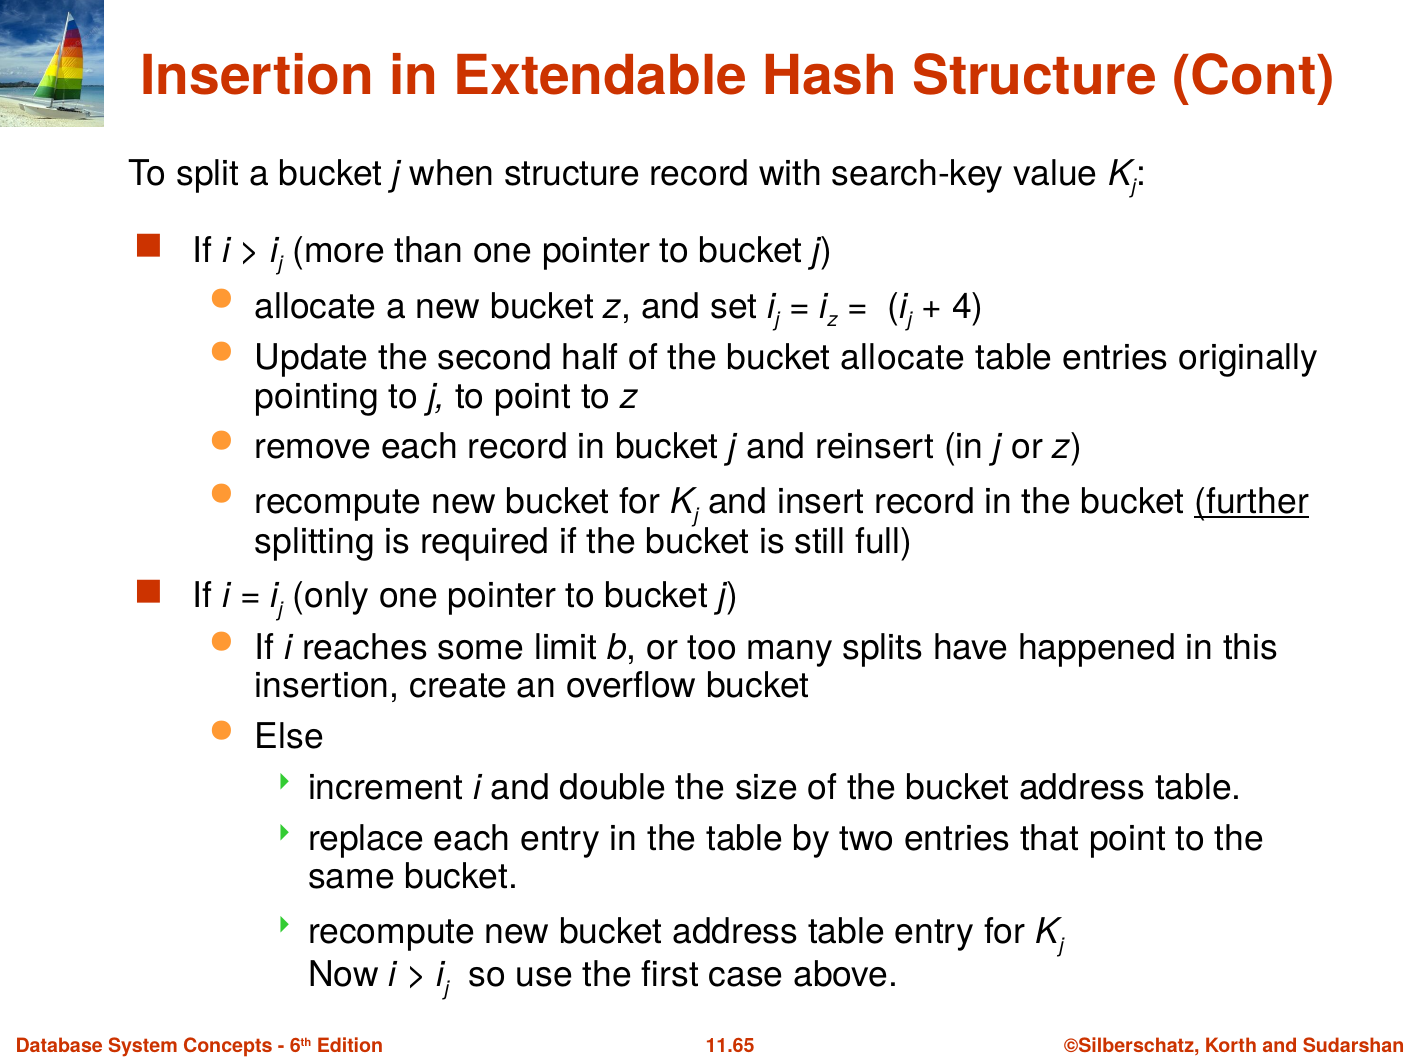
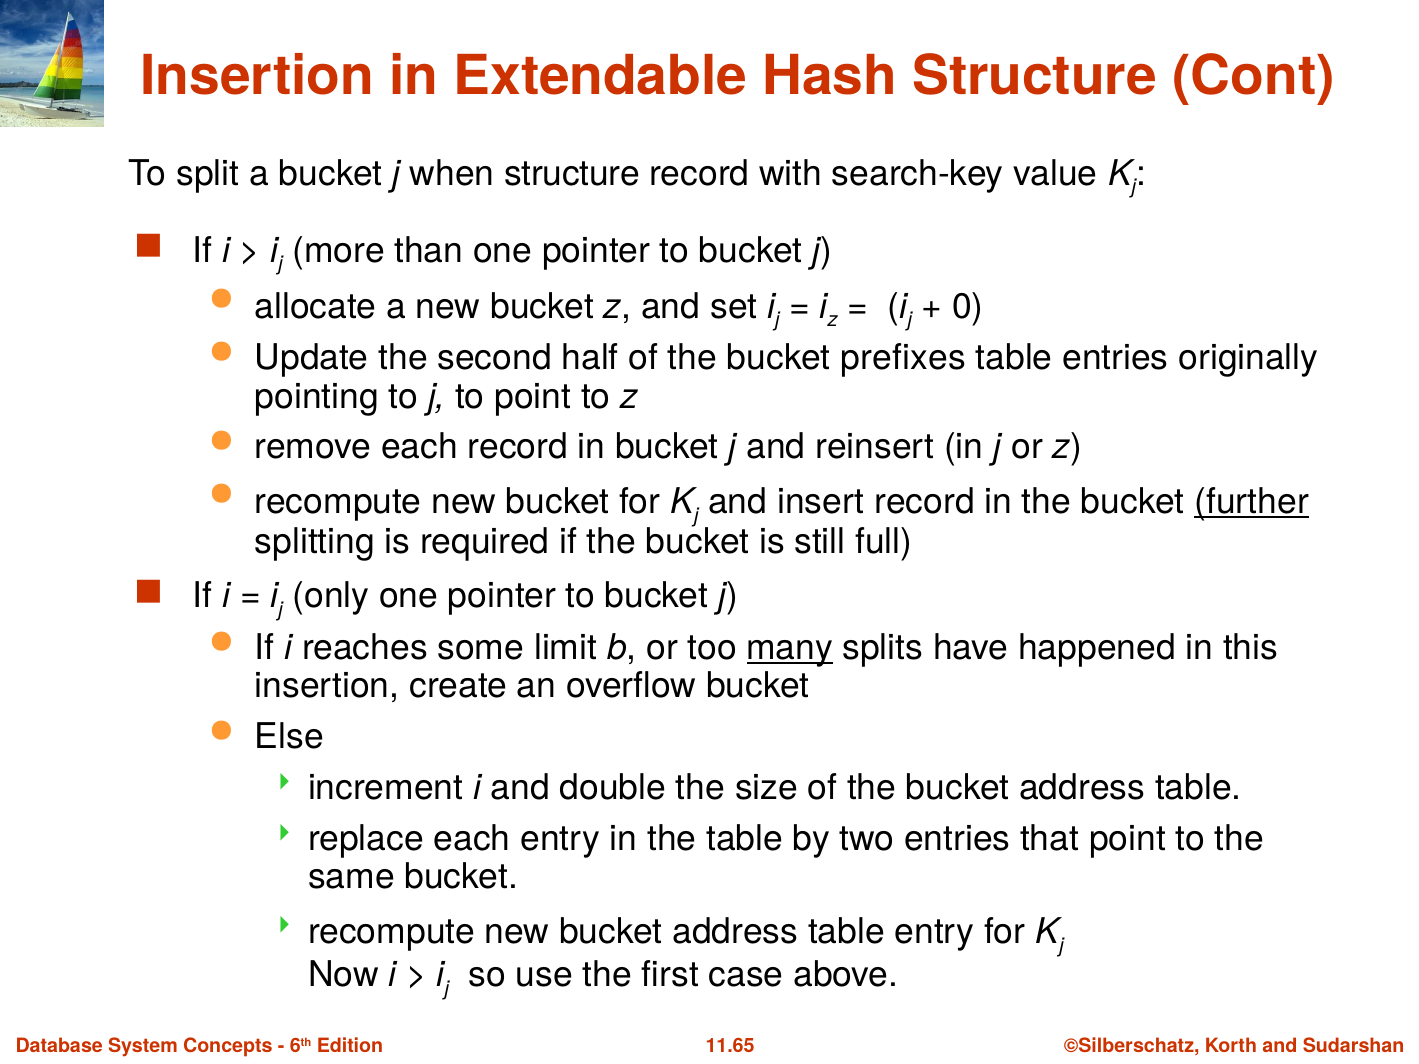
4: 4 -> 0
bucket allocate: allocate -> prefixes
many underline: none -> present
